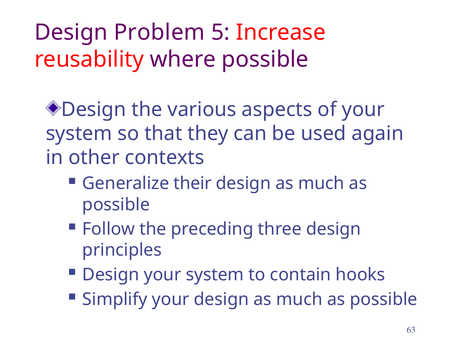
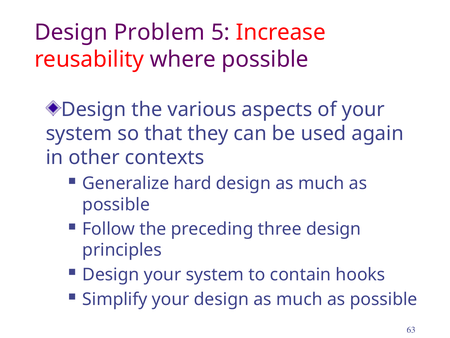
their: their -> hard
